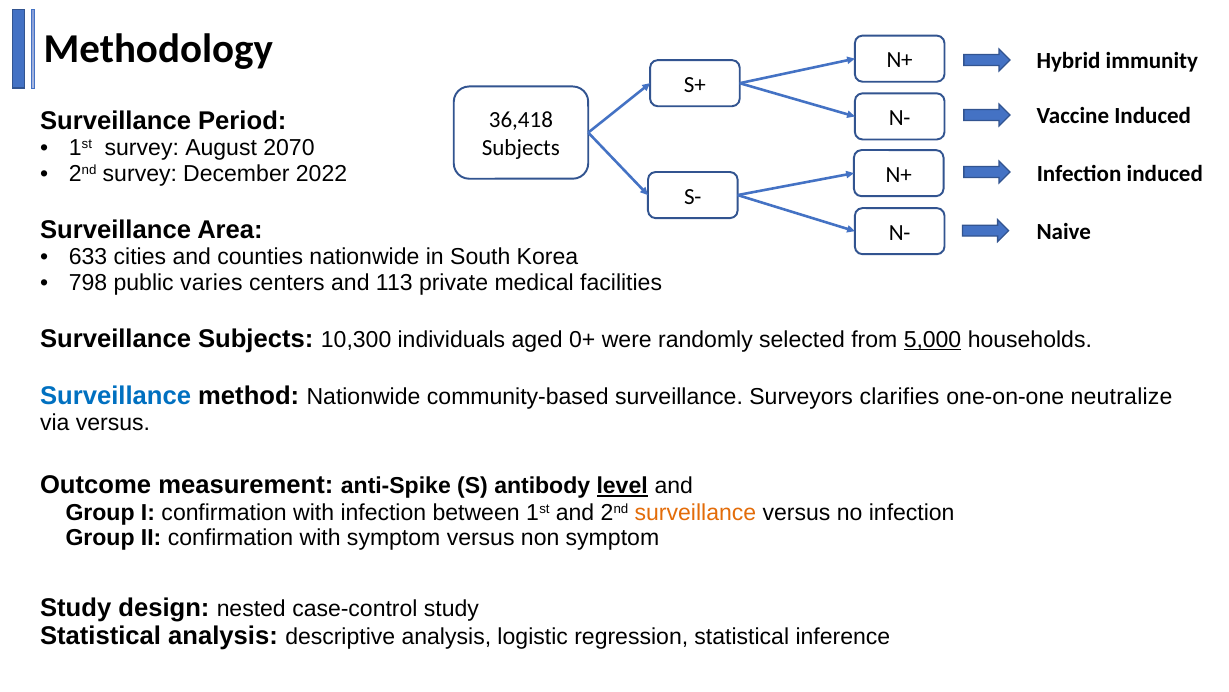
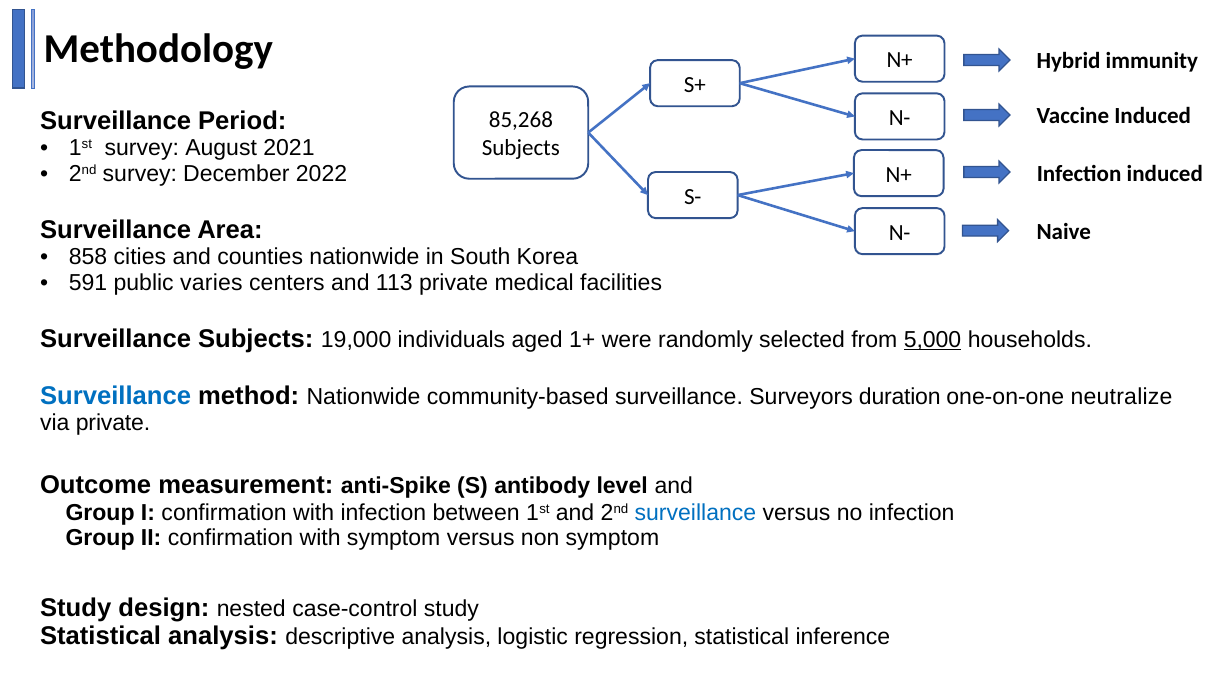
36,418: 36,418 -> 85,268
2070: 2070 -> 2021
633: 633 -> 858
798: 798 -> 591
10,300: 10,300 -> 19,000
0+: 0+ -> 1+
clarifies: clarifies -> duration
via versus: versus -> private
level underline: present -> none
surveillance at (695, 512) colour: orange -> blue
